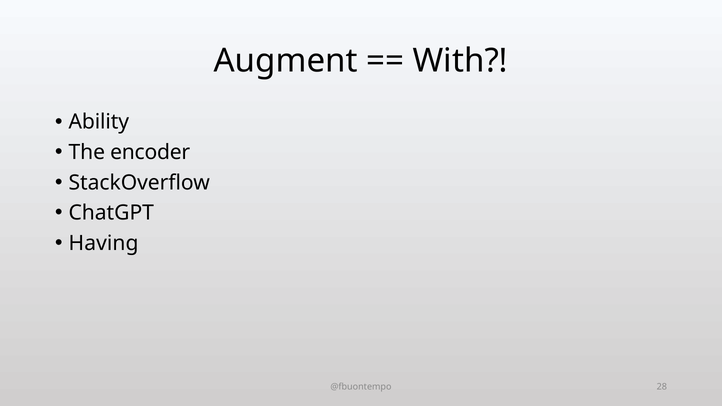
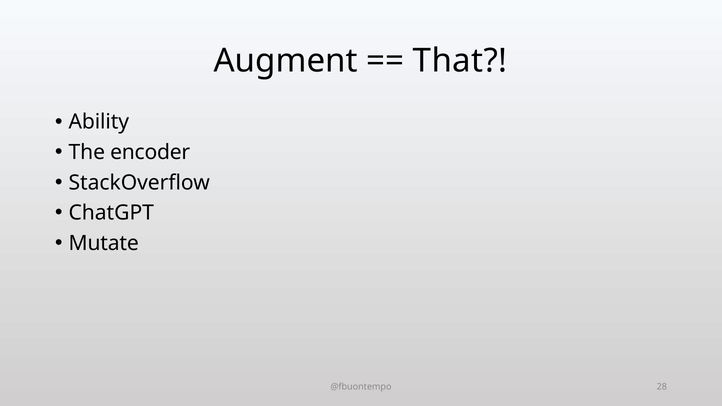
With: With -> That
Having: Having -> Mutate
